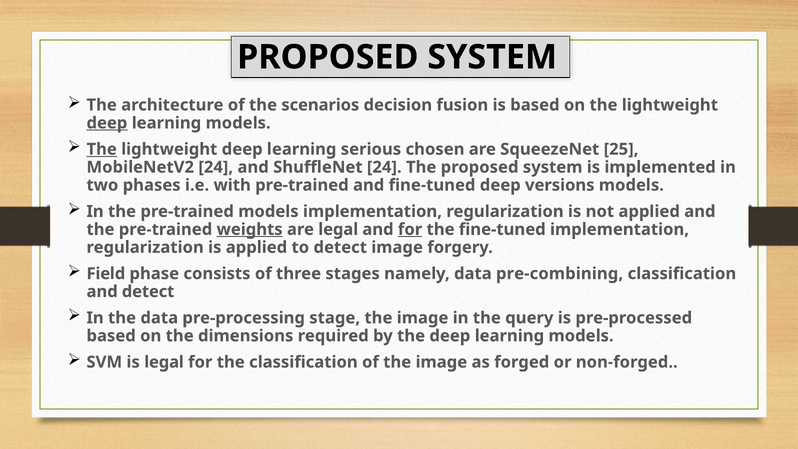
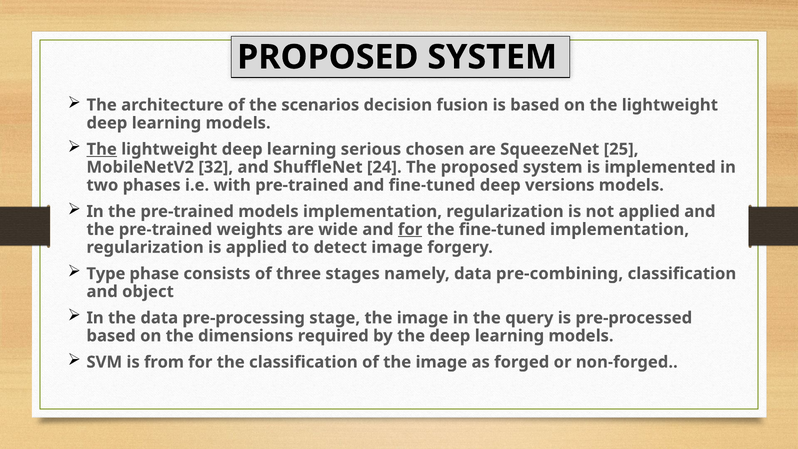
deep at (107, 123) underline: present -> none
MobileNetV2 24: 24 -> 32
weights underline: present -> none
are legal: legal -> wide
Field: Field -> Type
and detect: detect -> object
is legal: legal -> from
